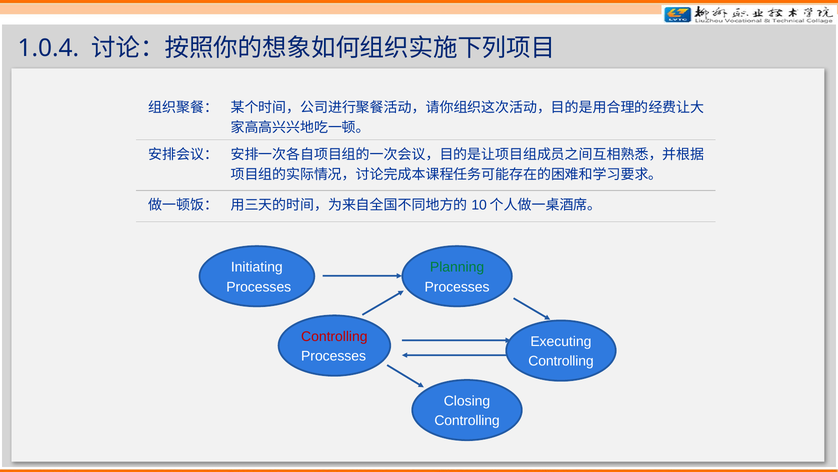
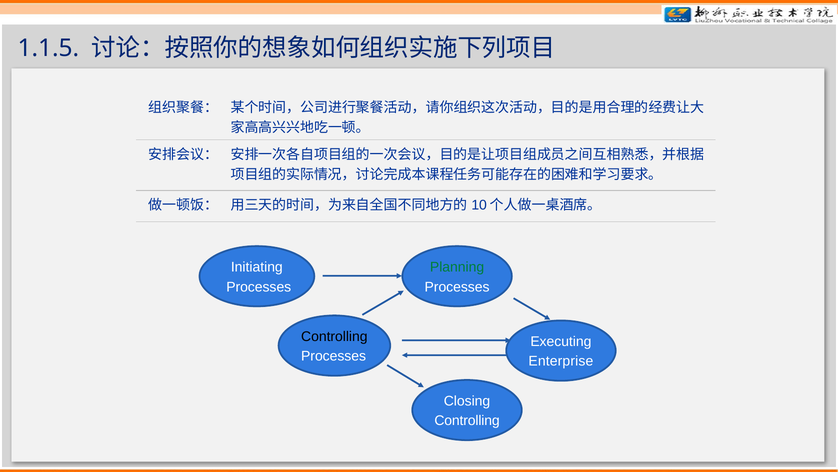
1.0.4: 1.0.4 -> 1.1.5
Controlling at (334, 336) colour: red -> black
Controlling at (561, 361): Controlling -> Enterprise
